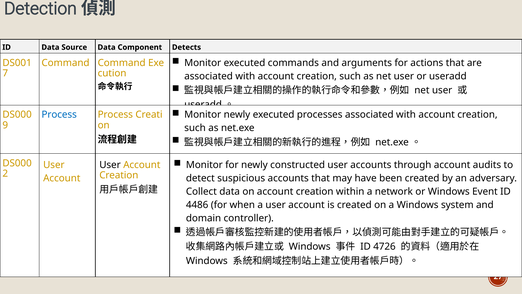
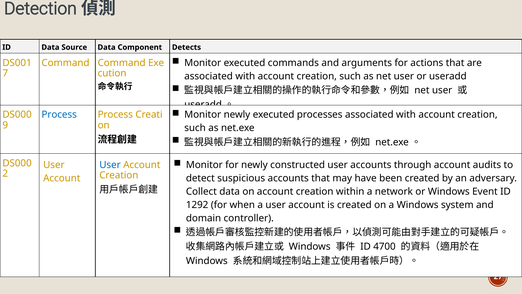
User at (110, 165) colour: black -> blue
4486: 4486 -> 1292
4726: 4726 -> 4700
